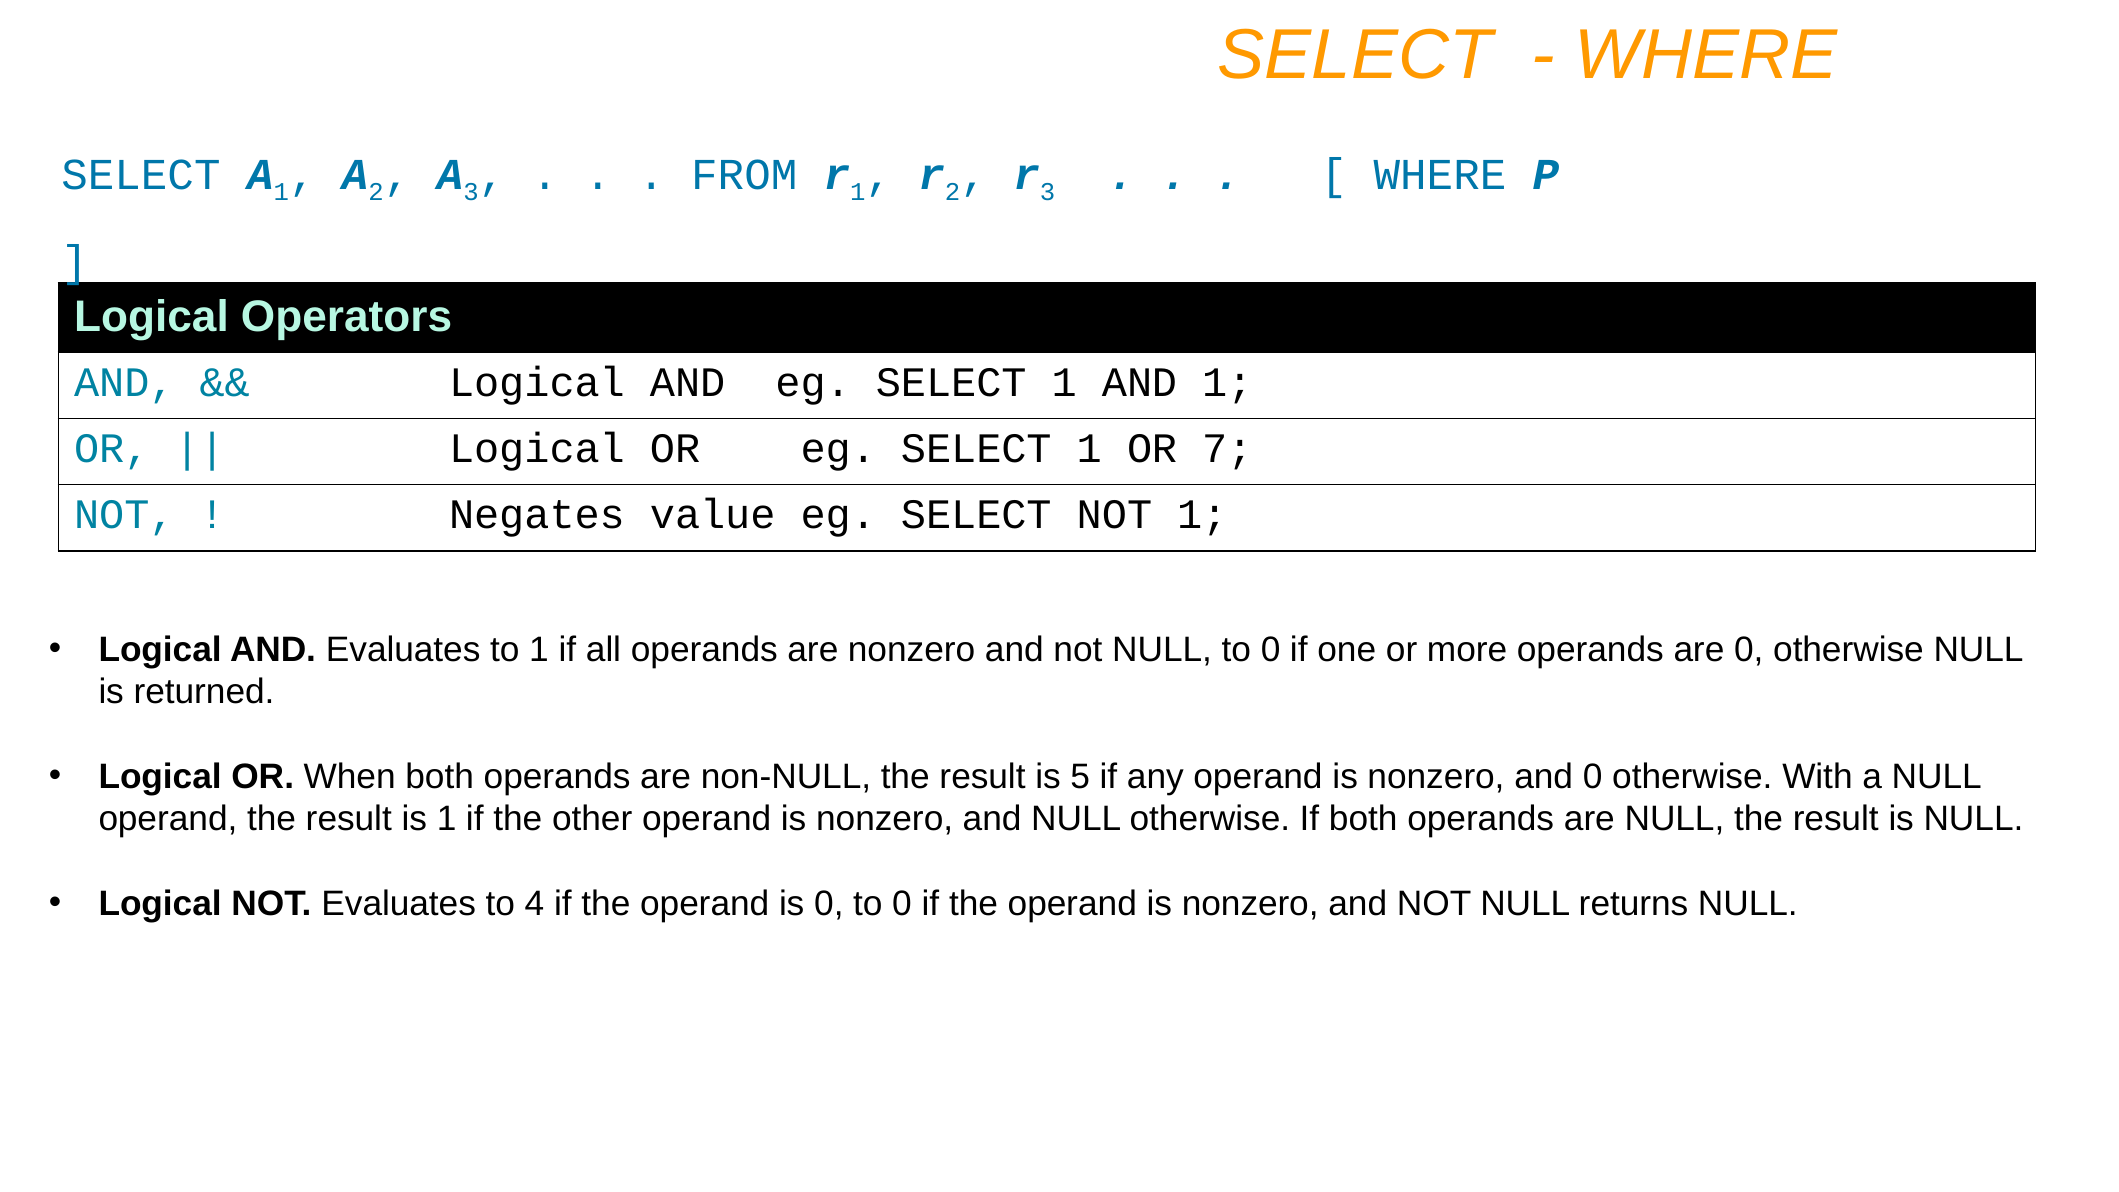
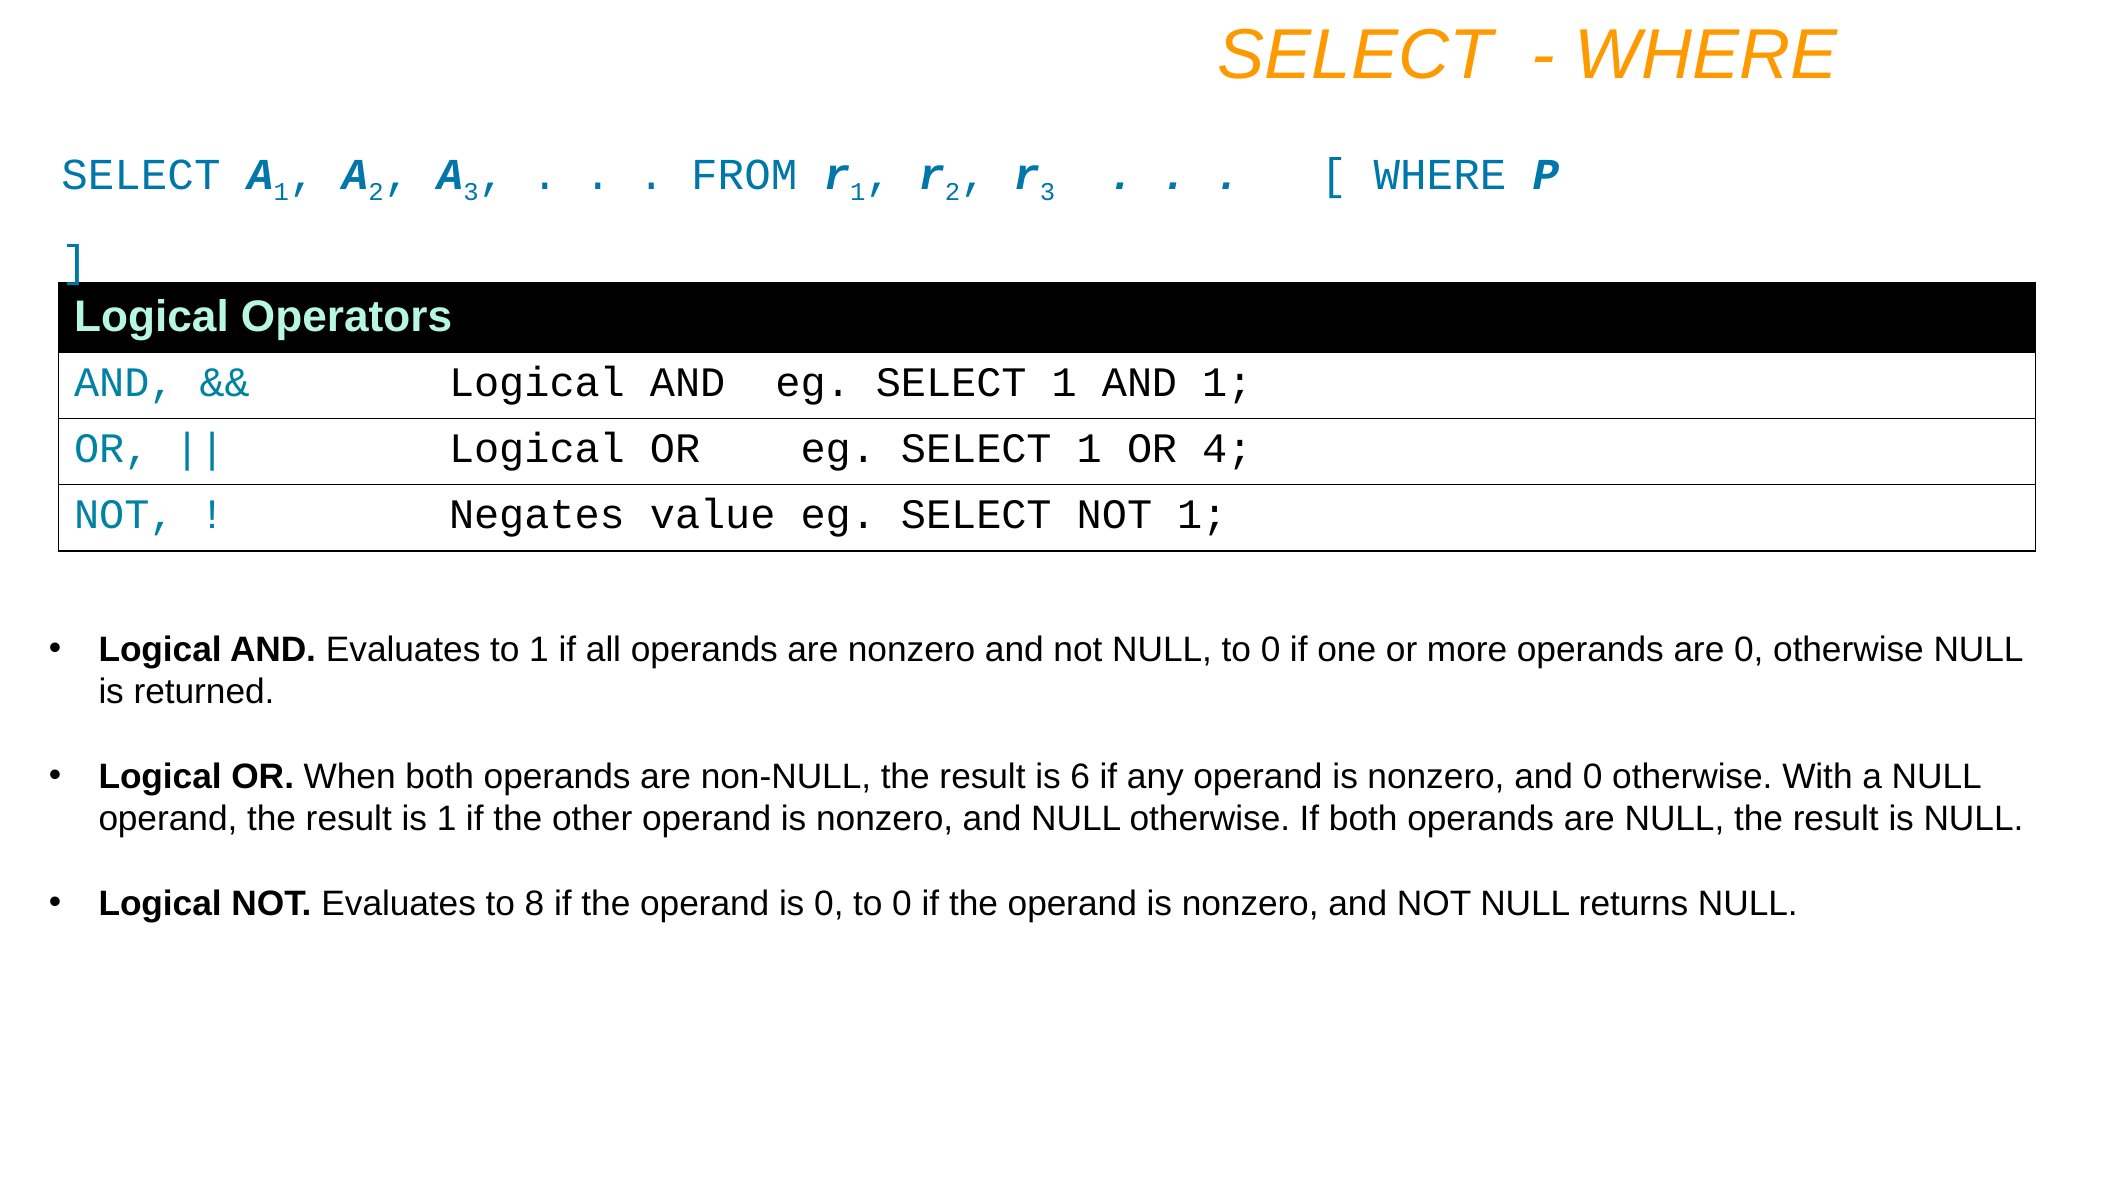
7: 7 -> 4
5: 5 -> 6
4: 4 -> 8
